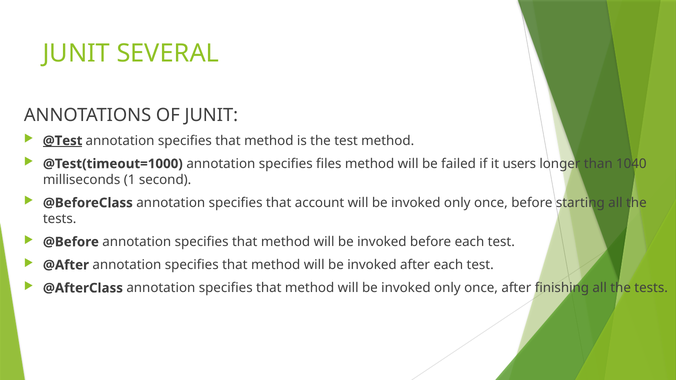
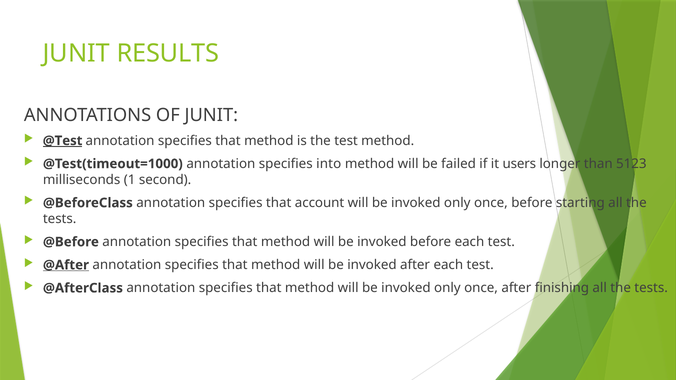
SEVERAL: SEVERAL -> RESULTS
files: files -> into
1040: 1040 -> 5123
@After underline: none -> present
